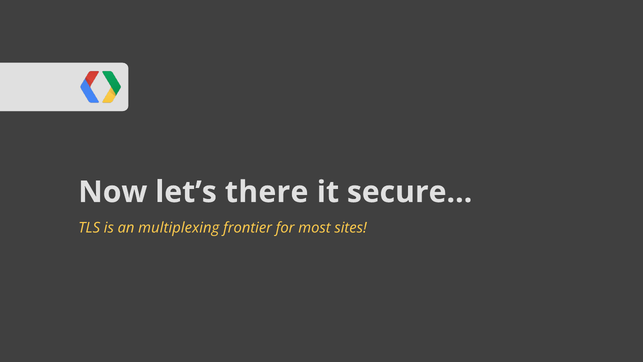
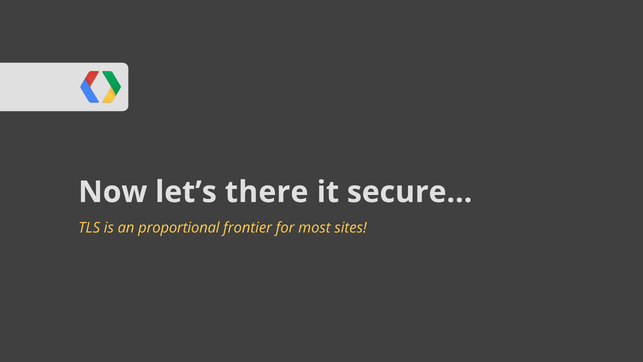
multiplexing: multiplexing -> proportional
